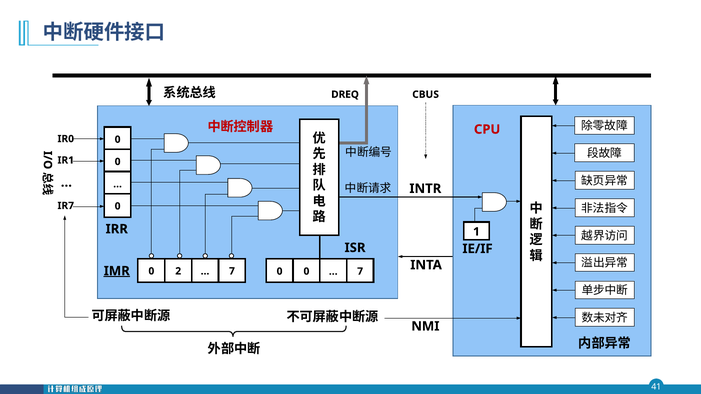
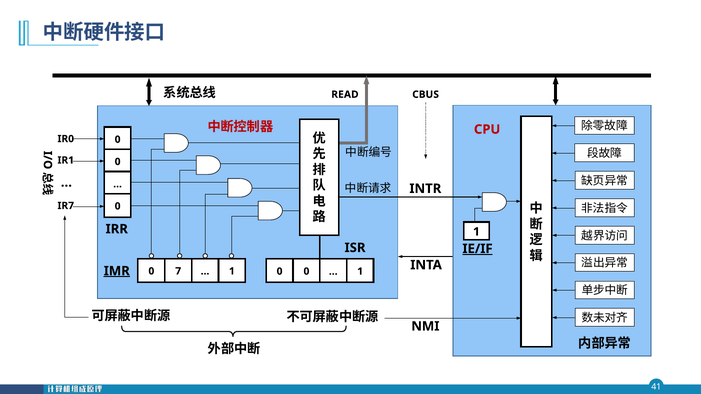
DREQ: DREQ -> READ
IE/IF underline: none -> present
2: 2 -> 7
7 at (232, 271): 7 -> 1
7 at (360, 272): 7 -> 1
